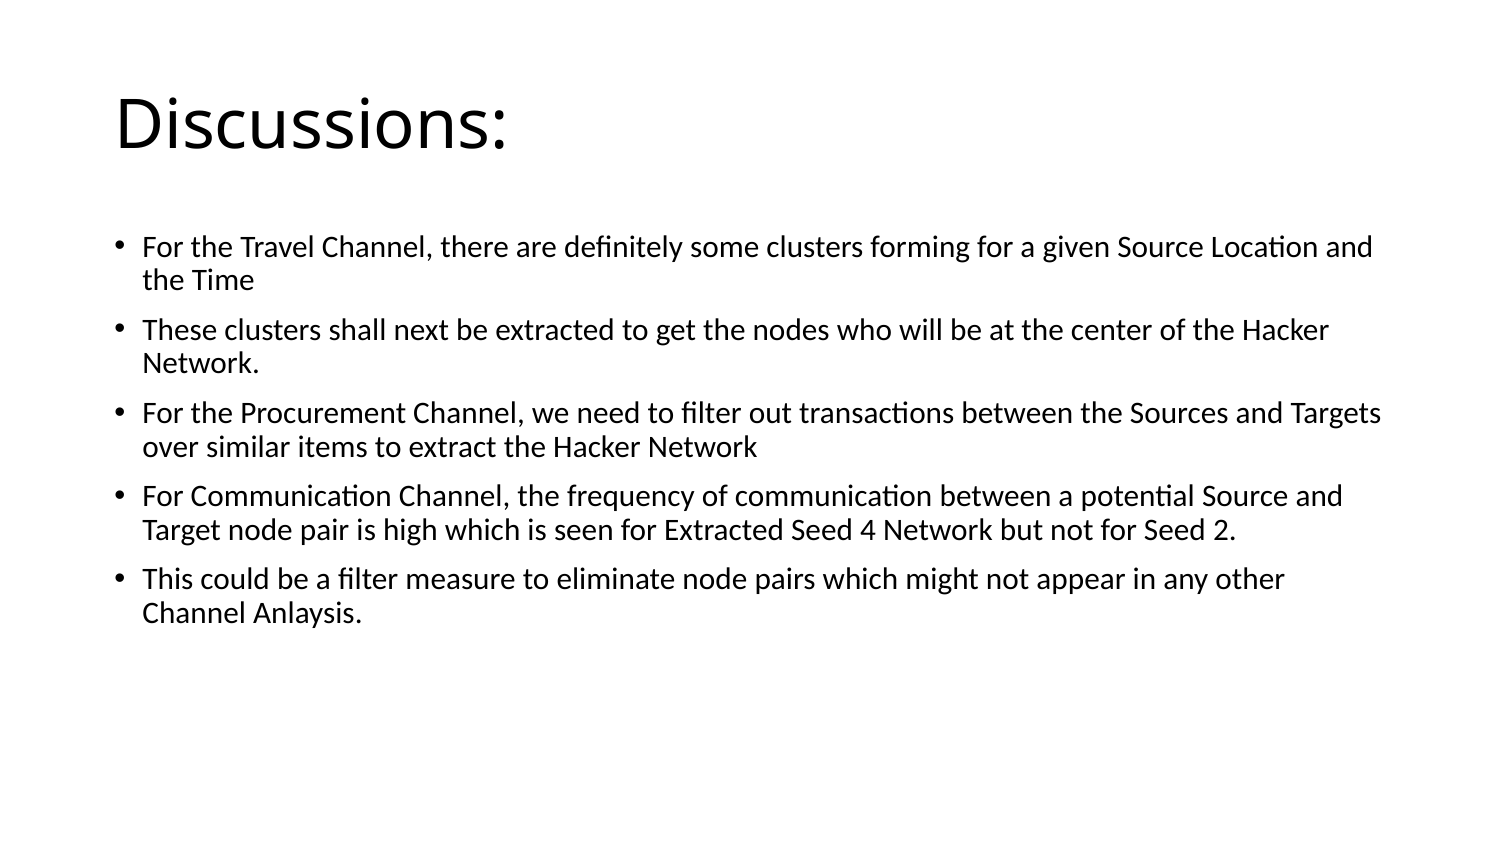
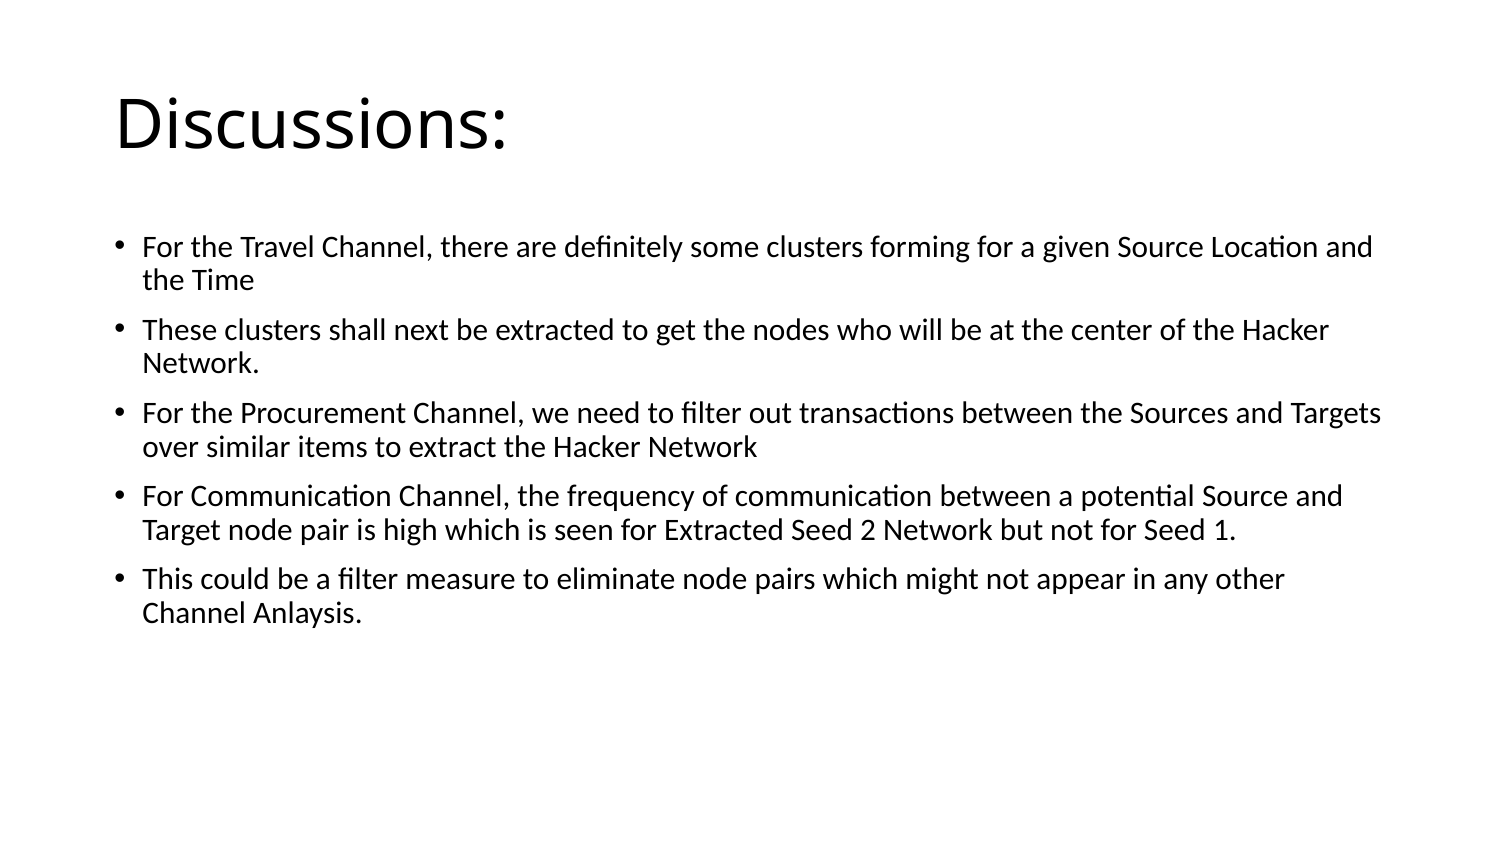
4: 4 -> 2
2: 2 -> 1
